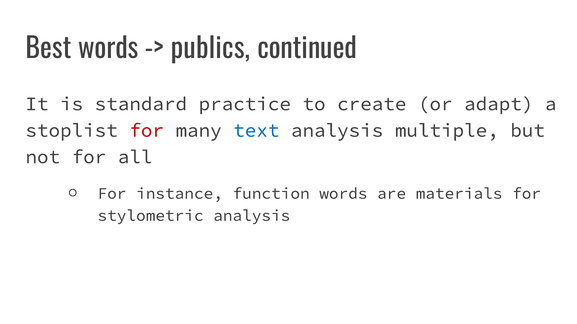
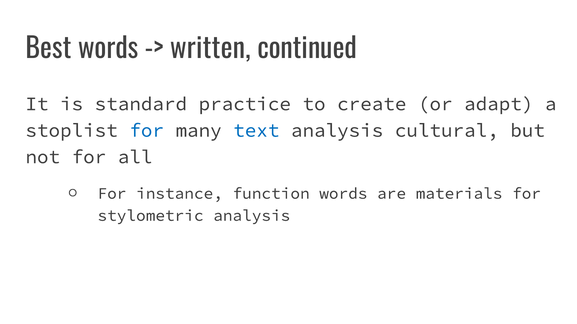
publics: publics -> written
for at (147, 131) colour: red -> blue
multiple: multiple -> cultural
